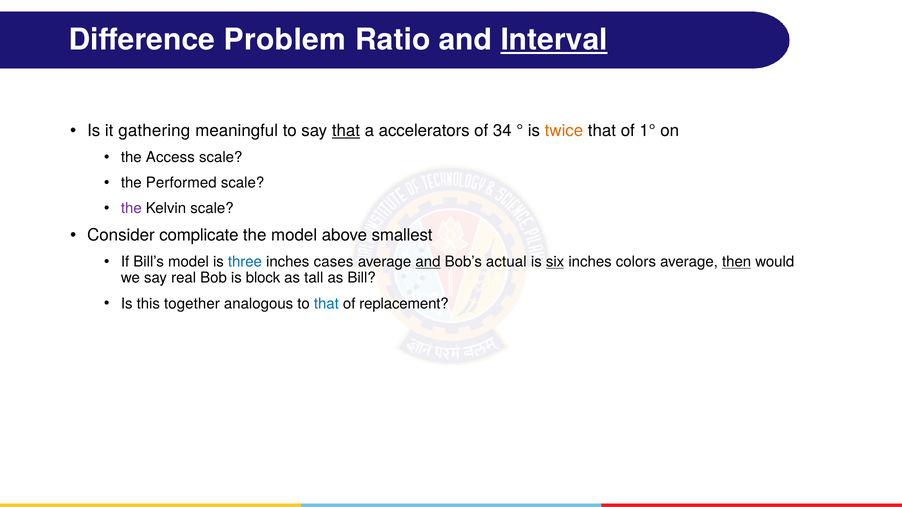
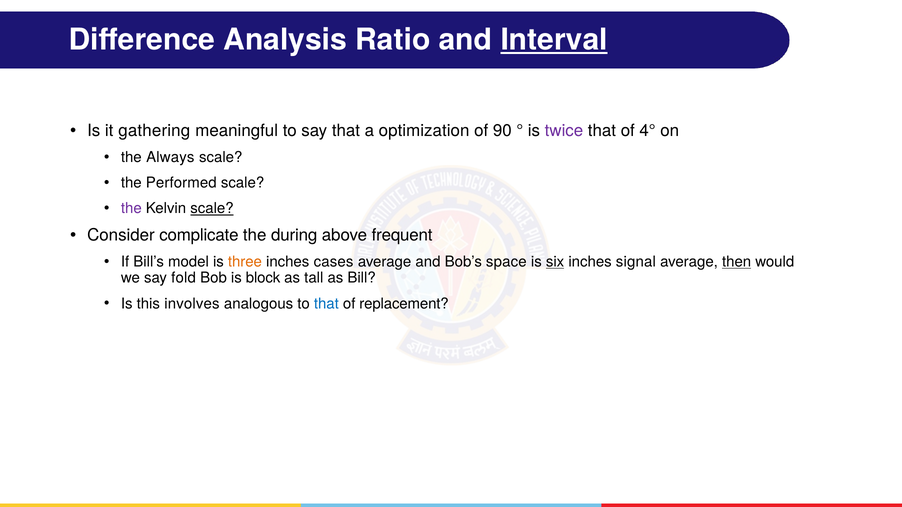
Problem: Problem -> Analysis
that at (346, 131) underline: present -> none
accelerators: accelerators -> optimization
34: 34 -> 90
twice colour: orange -> purple
1°: 1° -> 4°
Access: Access -> Always
scale at (212, 209) underline: none -> present
the model: model -> during
smallest: smallest -> frequent
three colour: blue -> orange
and at (428, 262) underline: present -> none
actual: actual -> space
colors: colors -> signal
real: real -> fold
together: together -> involves
